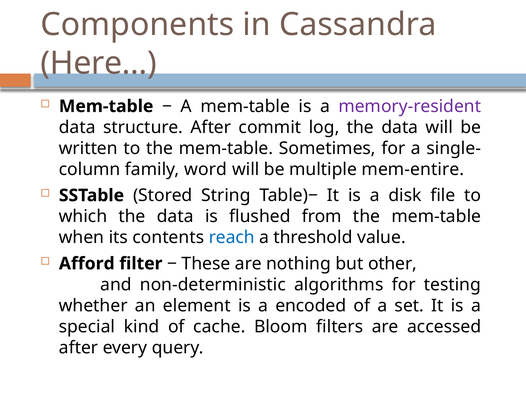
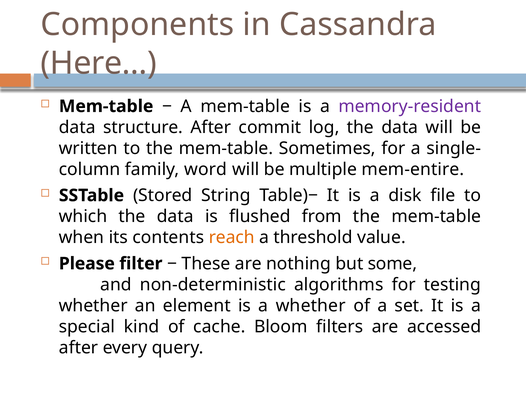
reach colour: blue -> orange
Afford: Afford -> Please
other: other -> some
a encoded: encoded -> whether
